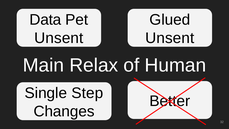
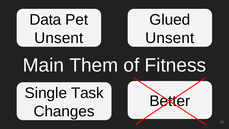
Relax: Relax -> Them
Human: Human -> Fitness
Step: Step -> Task
